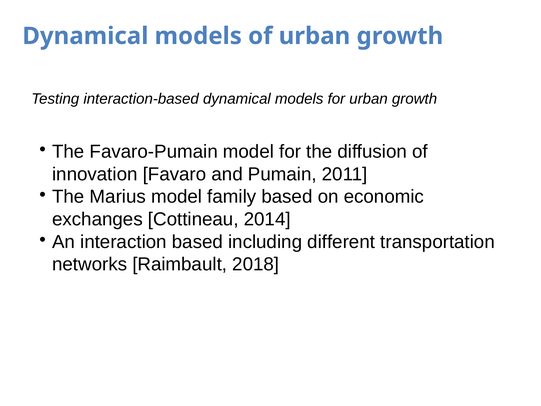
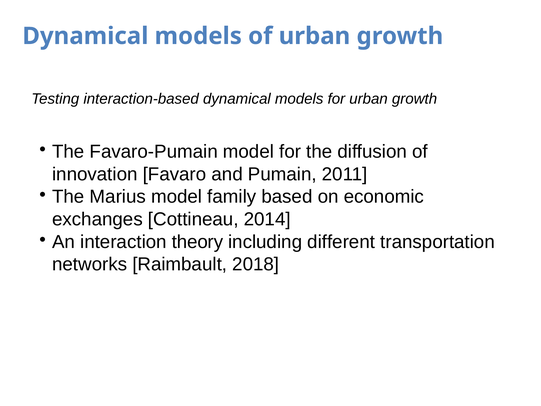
interaction based: based -> theory
